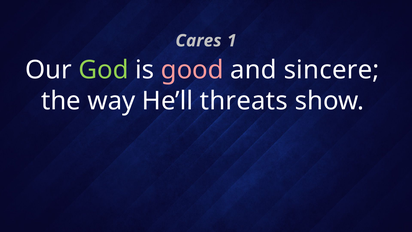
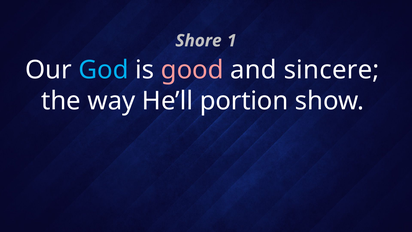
Cares: Cares -> Shore
God colour: light green -> light blue
threats: threats -> portion
